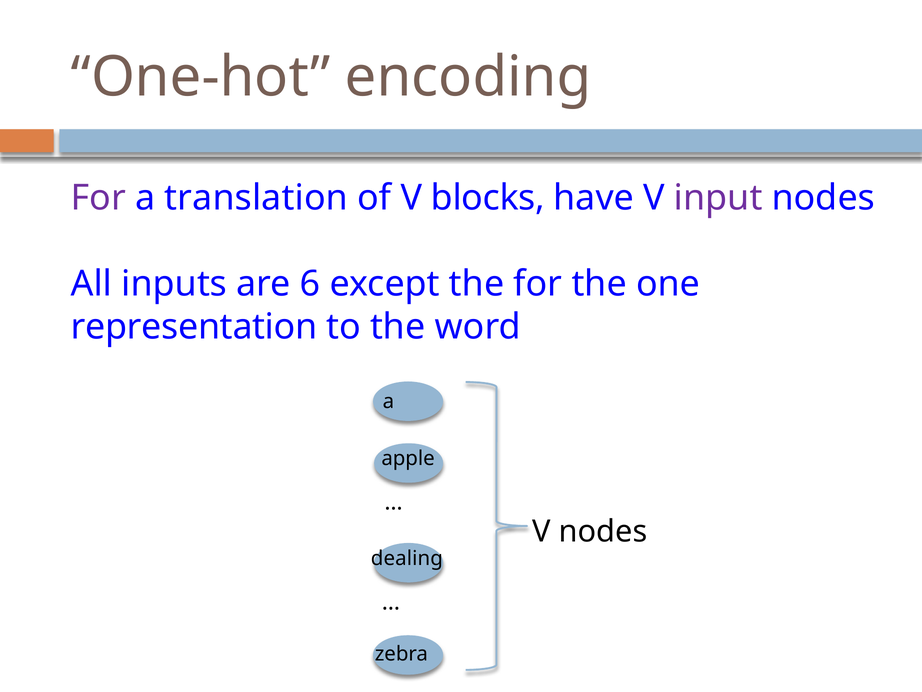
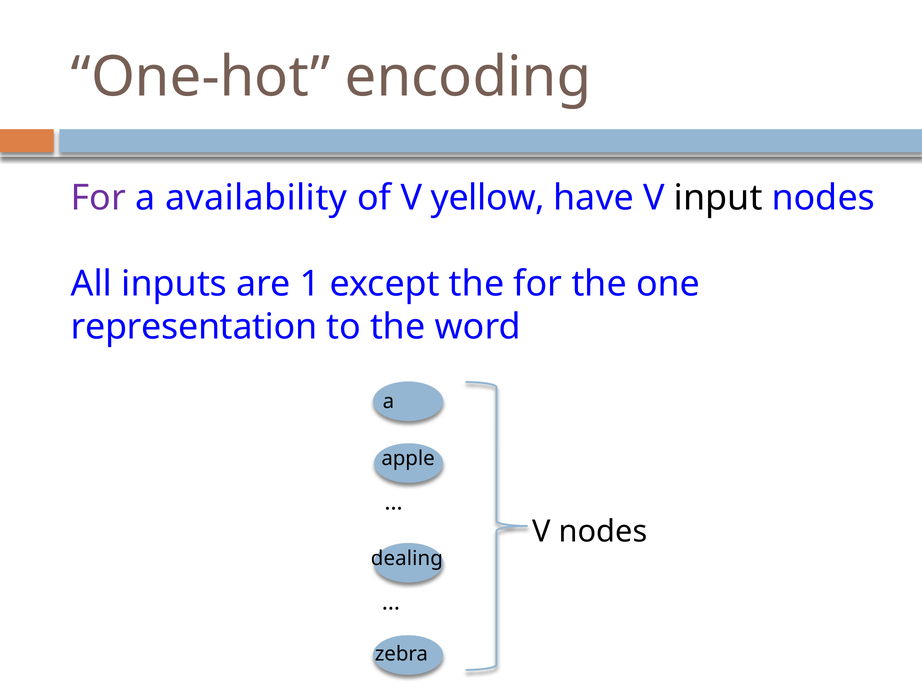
translation: translation -> availability
blocks: blocks -> yellow
input colour: purple -> black
6: 6 -> 1
